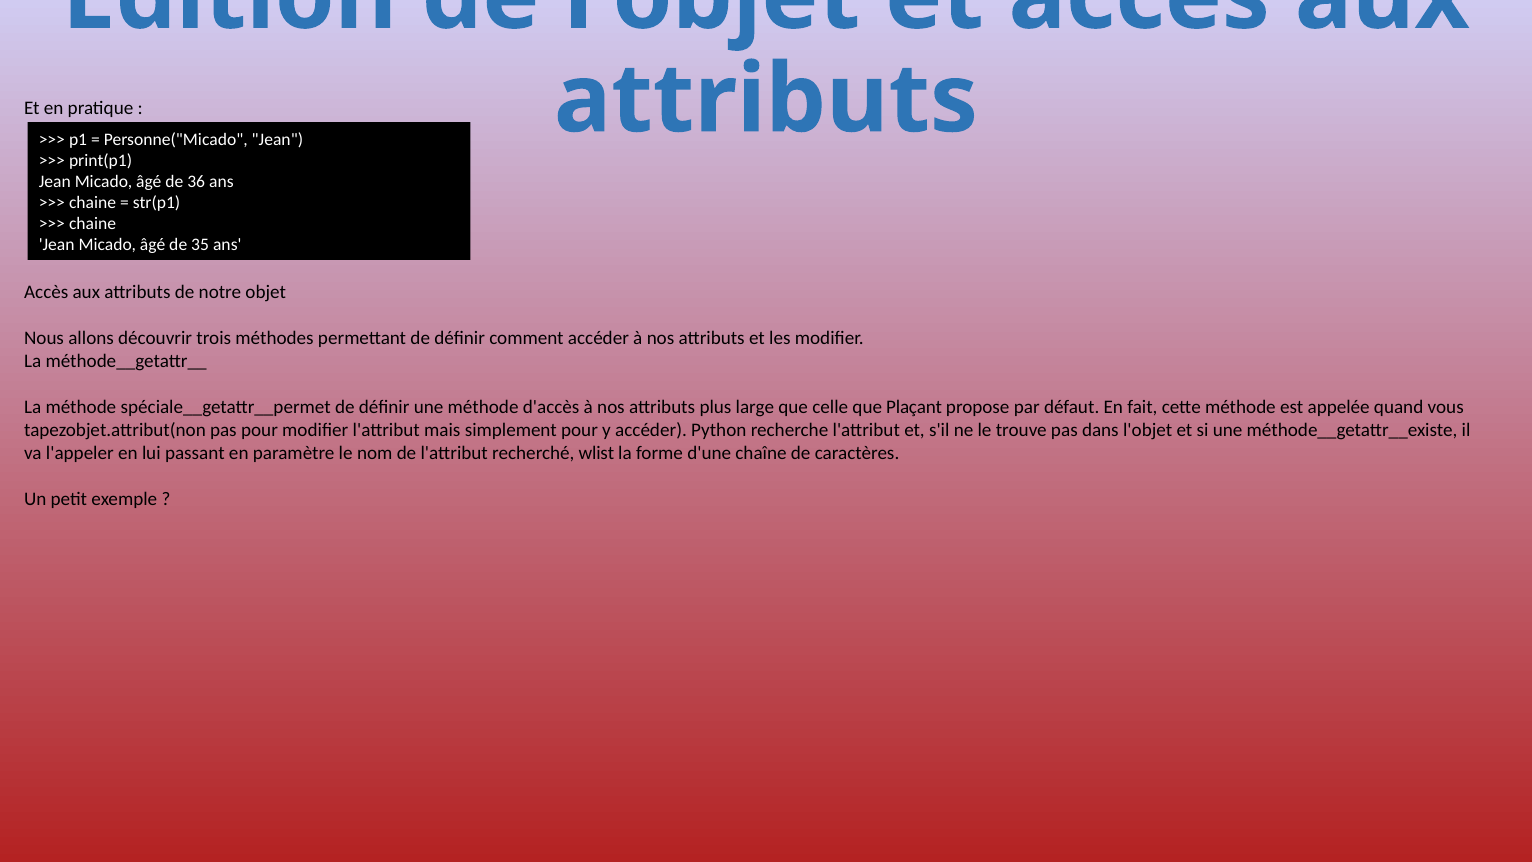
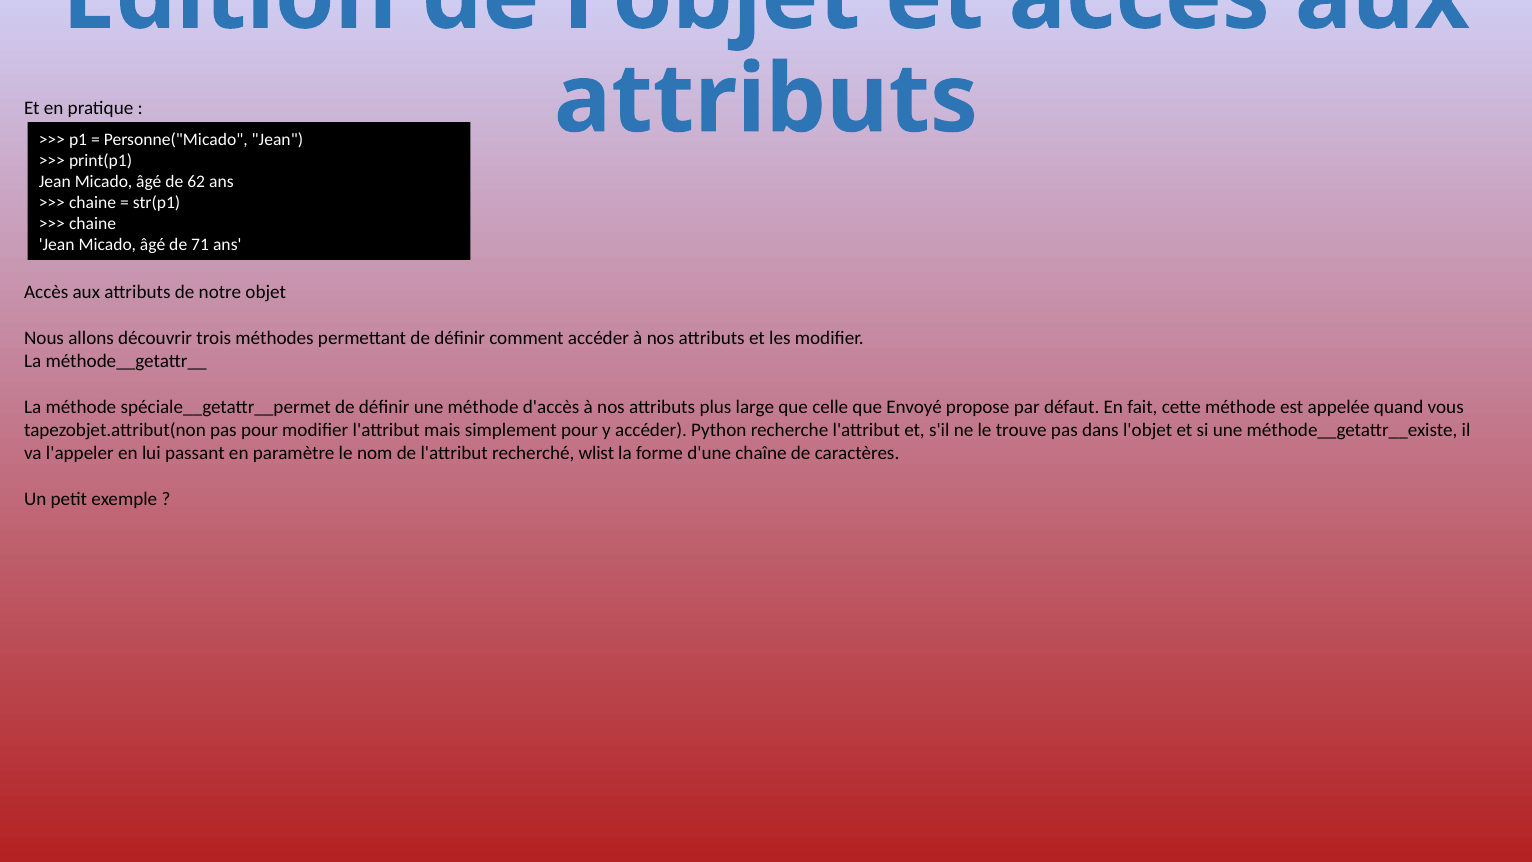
36: 36 -> 62
35: 35 -> 71
Plaçant: Plaçant -> Envoyé
